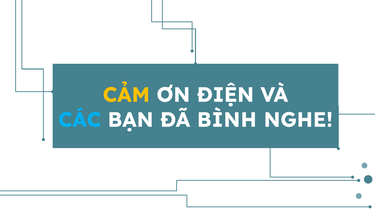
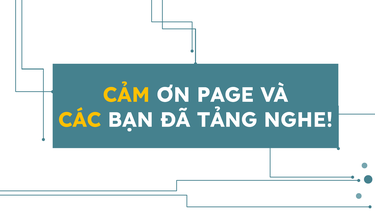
ĐIỆN: ĐIỆN -> PAGE
CÁC colour: light blue -> yellow
BÌNH: BÌNH -> TẢNG
